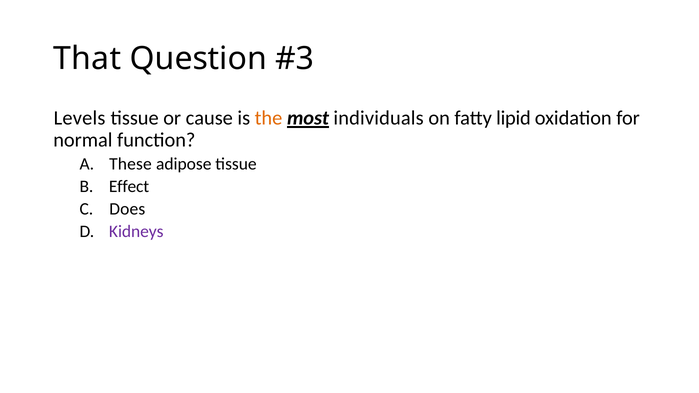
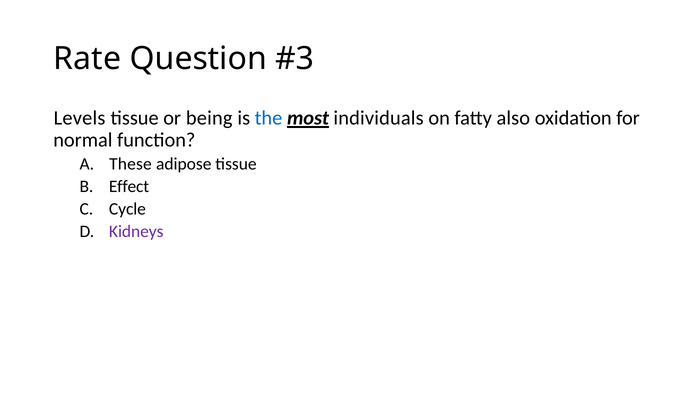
That: That -> Rate
cause: cause -> being
the colour: orange -> blue
lipid: lipid -> also
Does: Does -> Cycle
